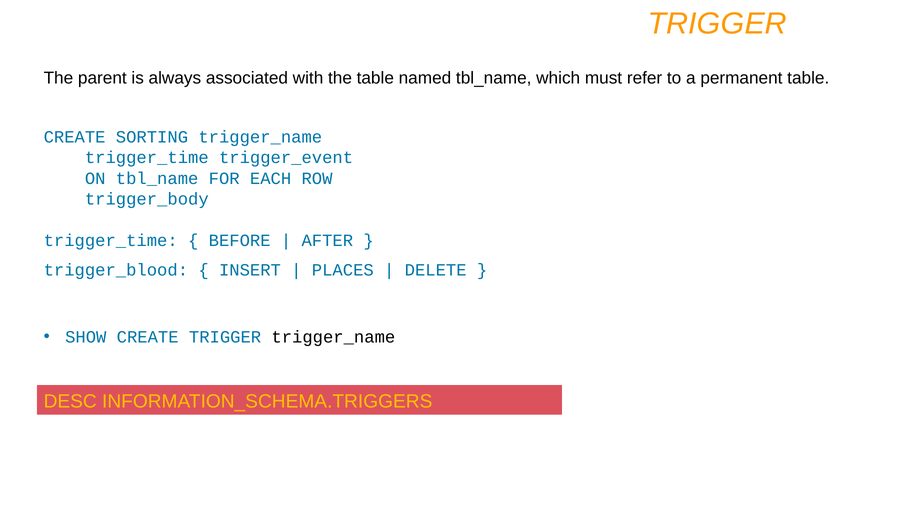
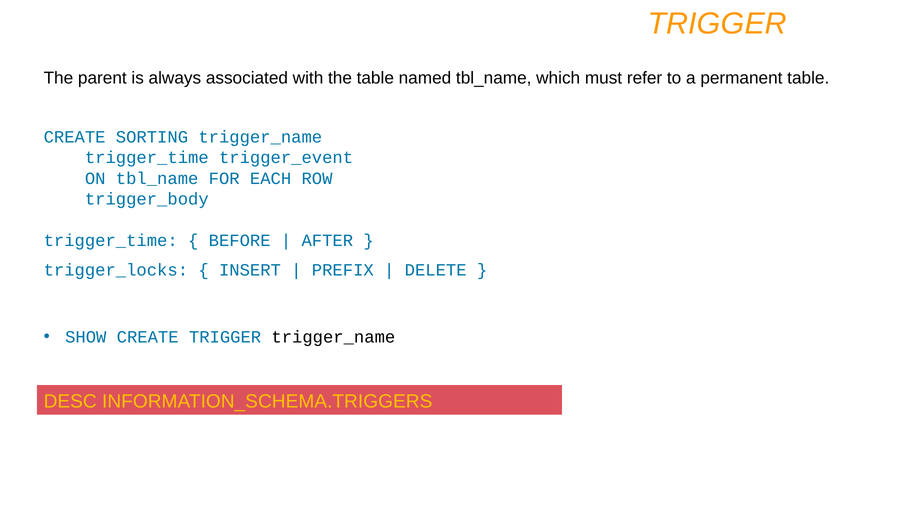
trigger_blood: trigger_blood -> trigger_locks
PLACES: PLACES -> PREFIX
